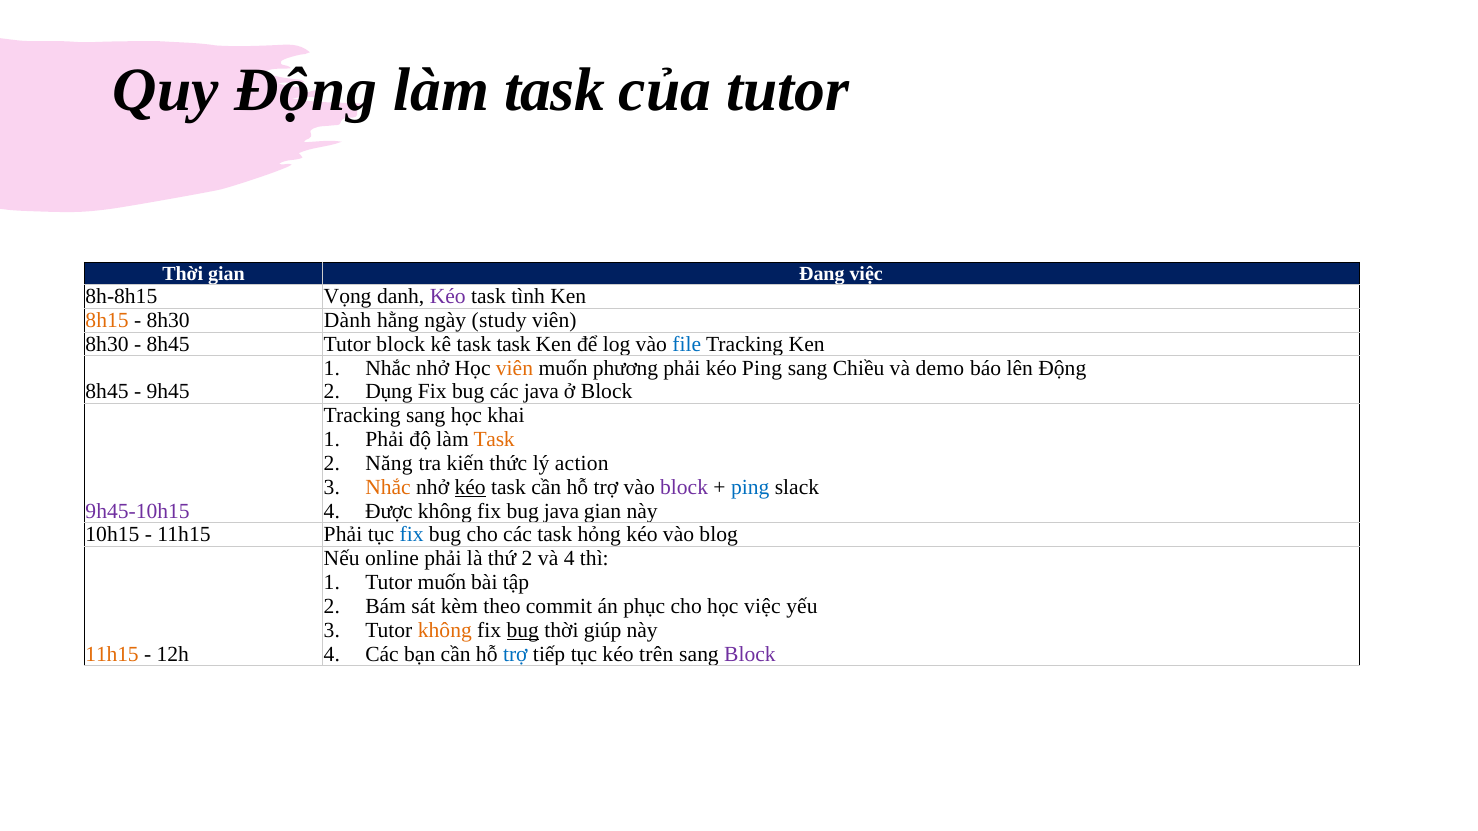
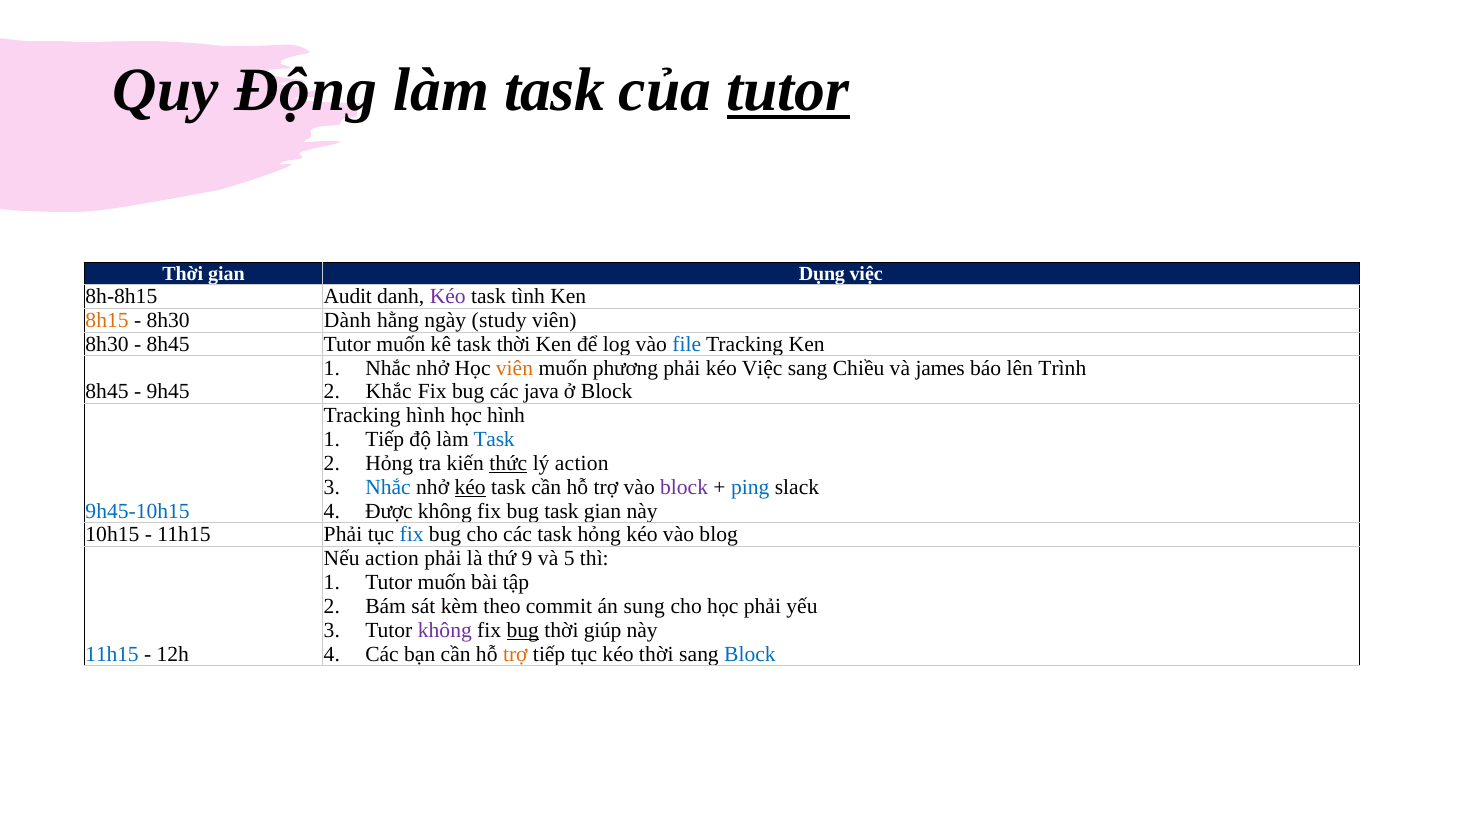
tutor at (788, 90) underline: none -> present
Đang: Đang -> Dụng
Vọng: Vọng -> Audit
8h45 Tutor block: block -> muốn
task task: task -> thời
kéo Ping: Ping -> Việc
demo: demo -> james
lên Động: Động -> Trình
Dụng: Dụng -> Khắc
Tracking sang: sang -> hình
học khai: khai -> hình
Phải at (385, 440): Phải -> Tiếp
Task at (494, 440) colour: orange -> blue
Năng at (389, 464): Năng -> Hỏng
thức underline: none -> present
Nhắc at (388, 487) colour: orange -> blue
9h45-10h15 colour: purple -> blue
bug java: java -> task
Nếu online: online -> action
thứ 2: 2 -> 9
và 4: 4 -> 5
phục: phục -> sung
học việc: việc -> phải
không at (445, 630) colour: orange -> purple
11h15 at (112, 654) colour: orange -> blue
trợ at (515, 654) colour: blue -> orange
kéo trên: trên -> thời
Block at (750, 654) colour: purple -> blue
